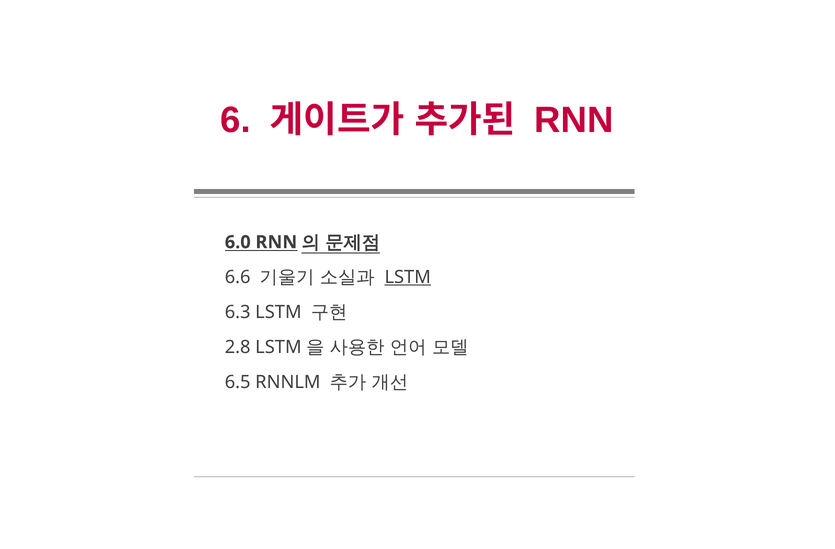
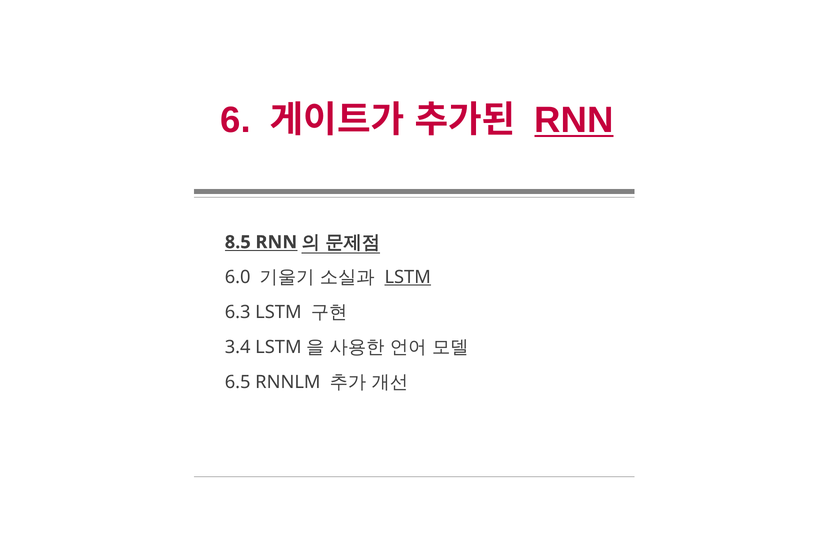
RNN at (574, 120) underline: none -> present
6.0: 6.0 -> 8.5
6.6: 6.6 -> 6.0
2.8: 2.8 -> 3.4
